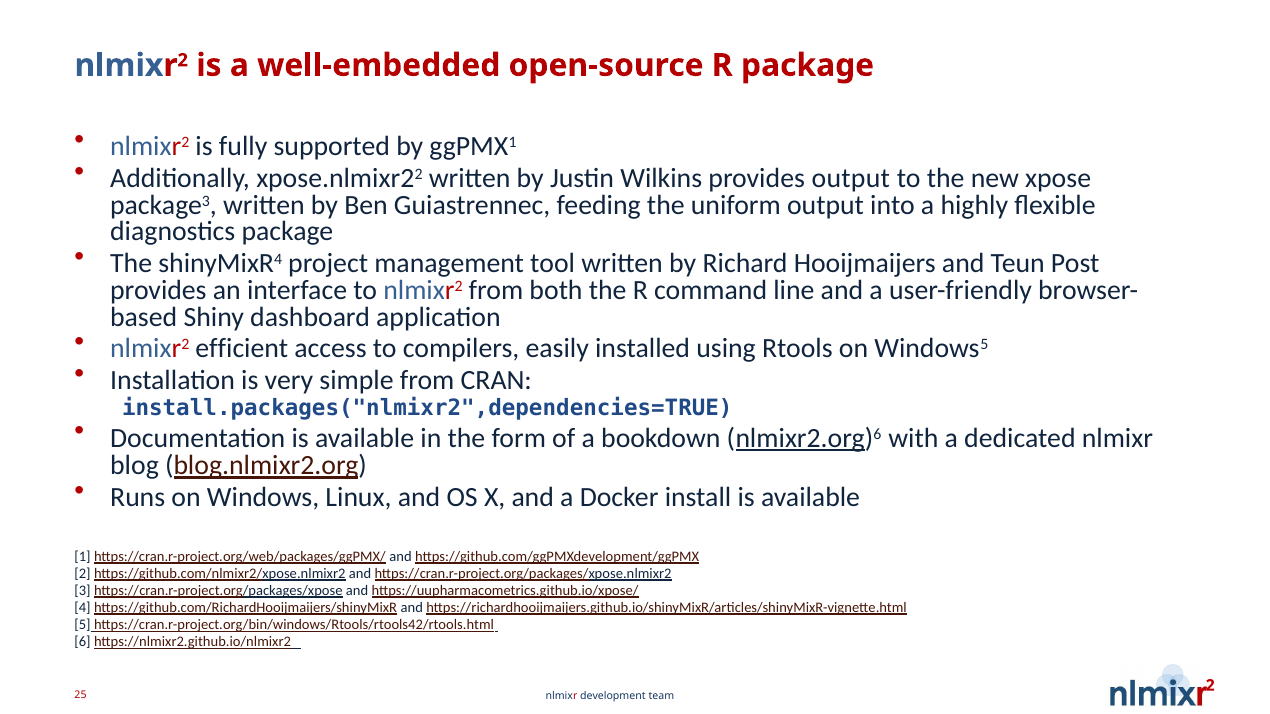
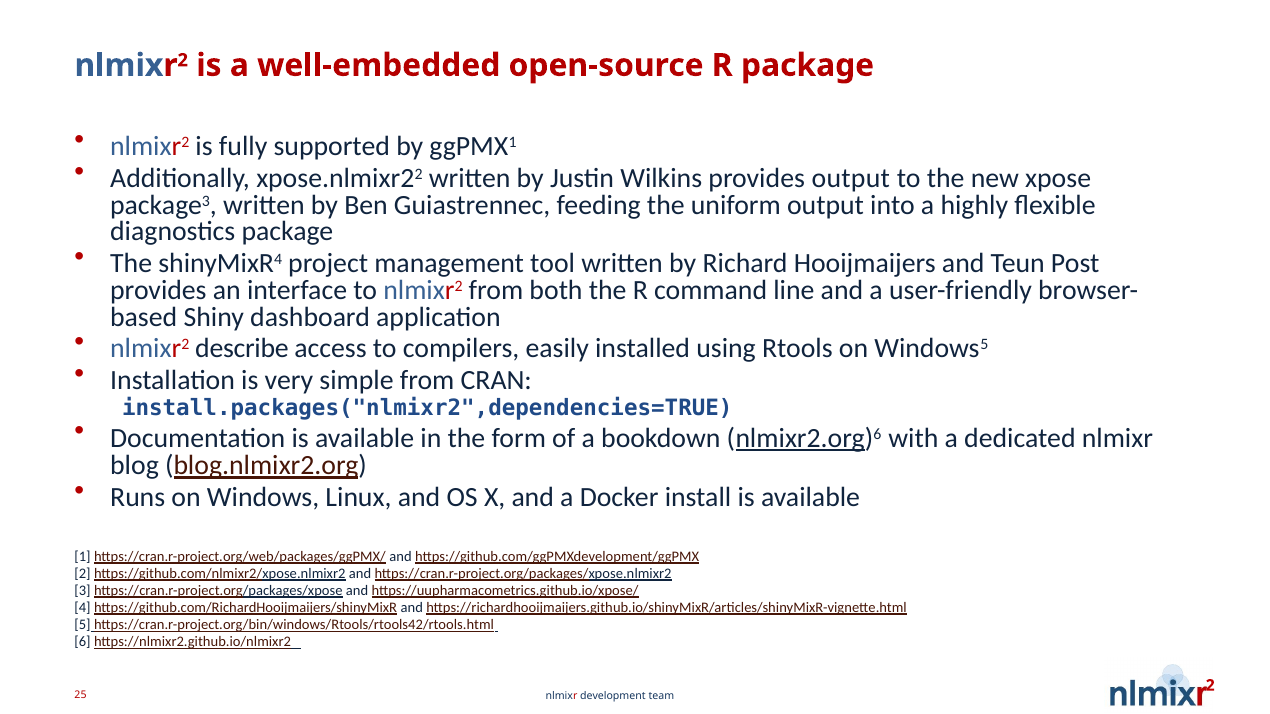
efficient: efficient -> describe
